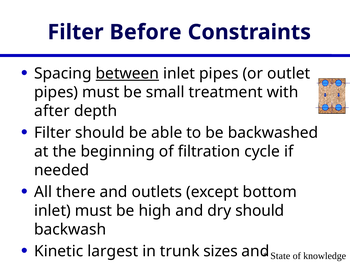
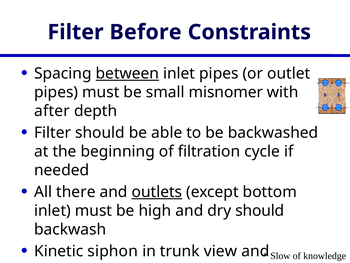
treatment: treatment -> misnomer
outlets underline: none -> present
largest: largest -> siphon
sizes: sizes -> view
State: State -> Slow
